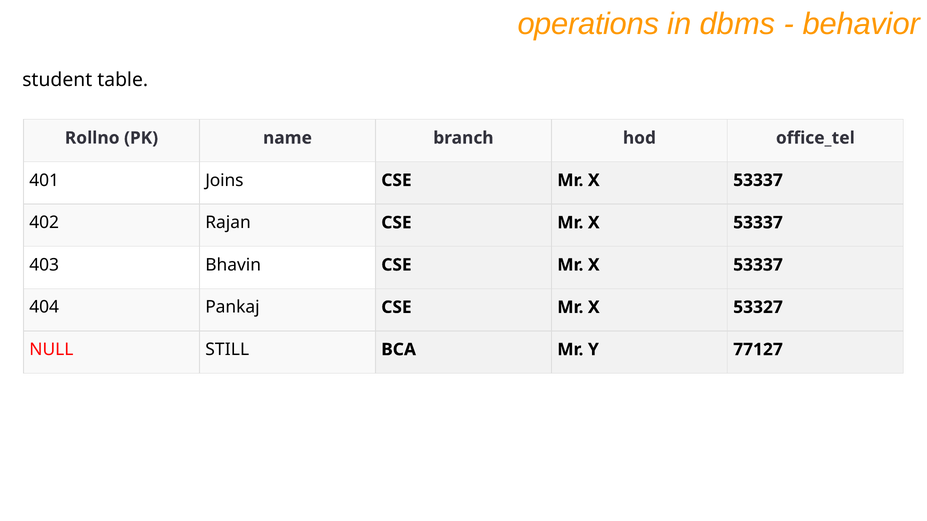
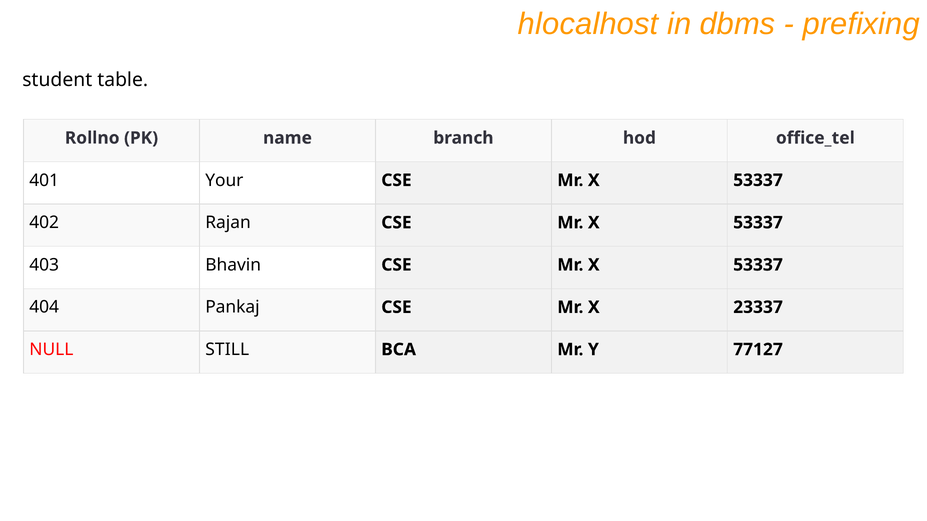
operations: operations -> hlocalhost
behavior: behavior -> prefixing
Joins: Joins -> Your
53327: 53327 -> 23337
